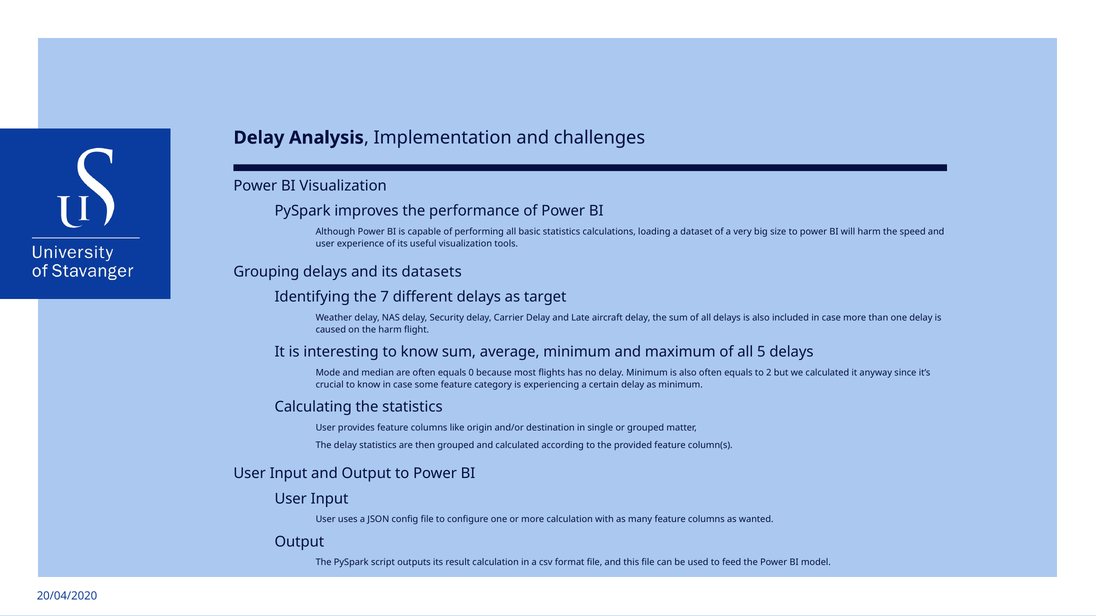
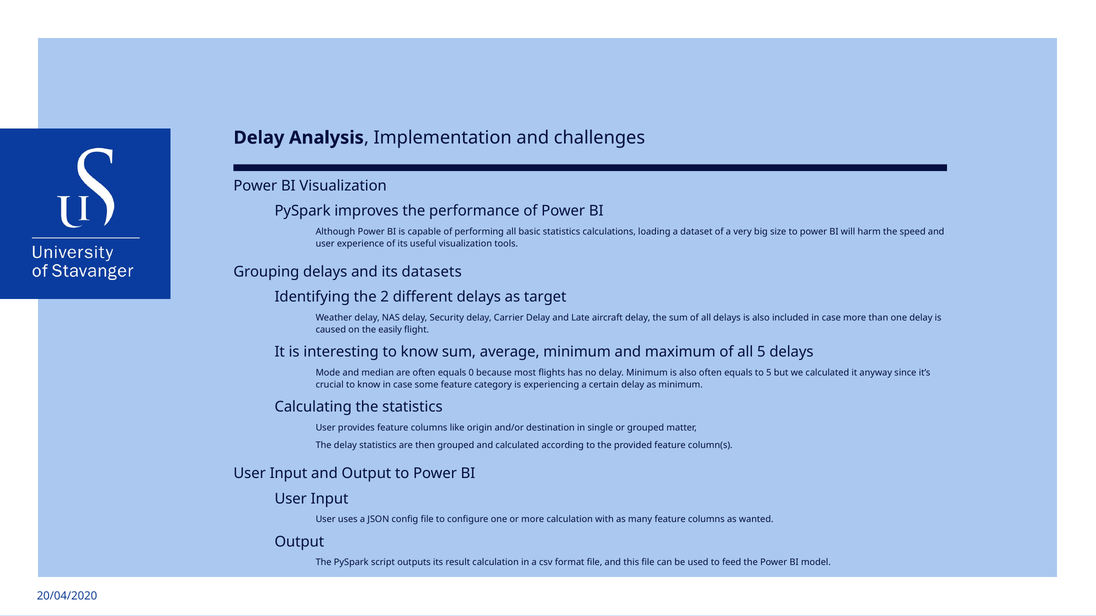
7: 7 -> 2
the harm: harm -> easily
to 2: 2 -> 5
